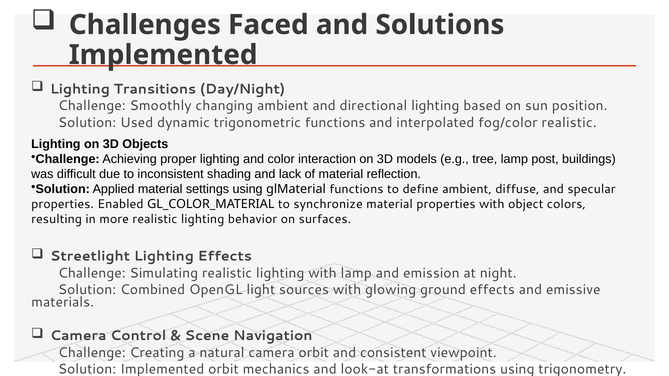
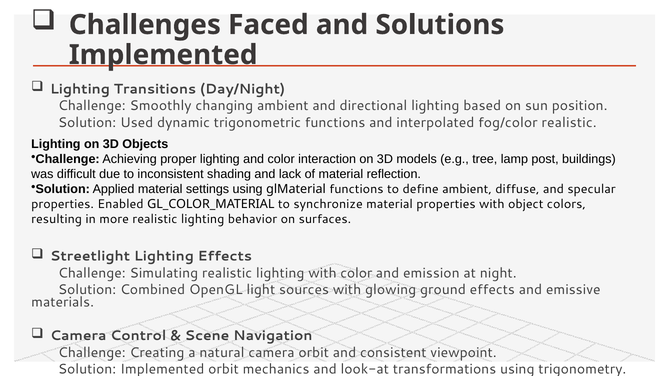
with lamp: lamp -> color
